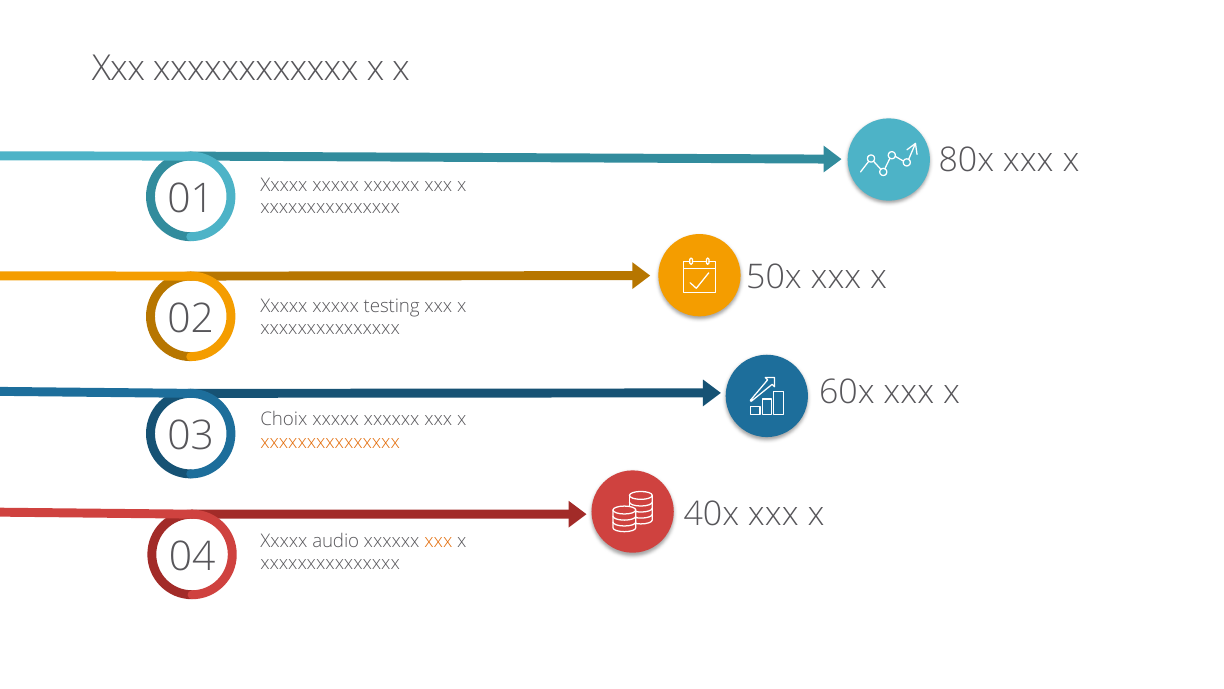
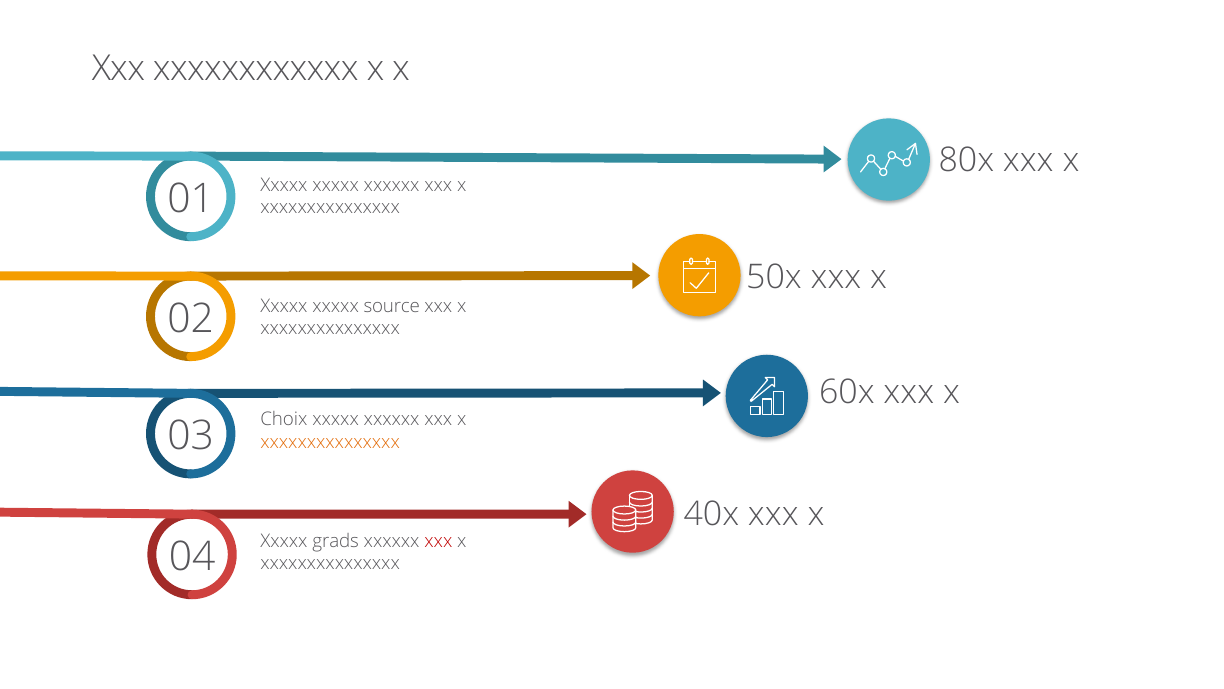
testing: testing -> source
audio: audio -> grads
xxx at (438, 541) colour: orange -> red
